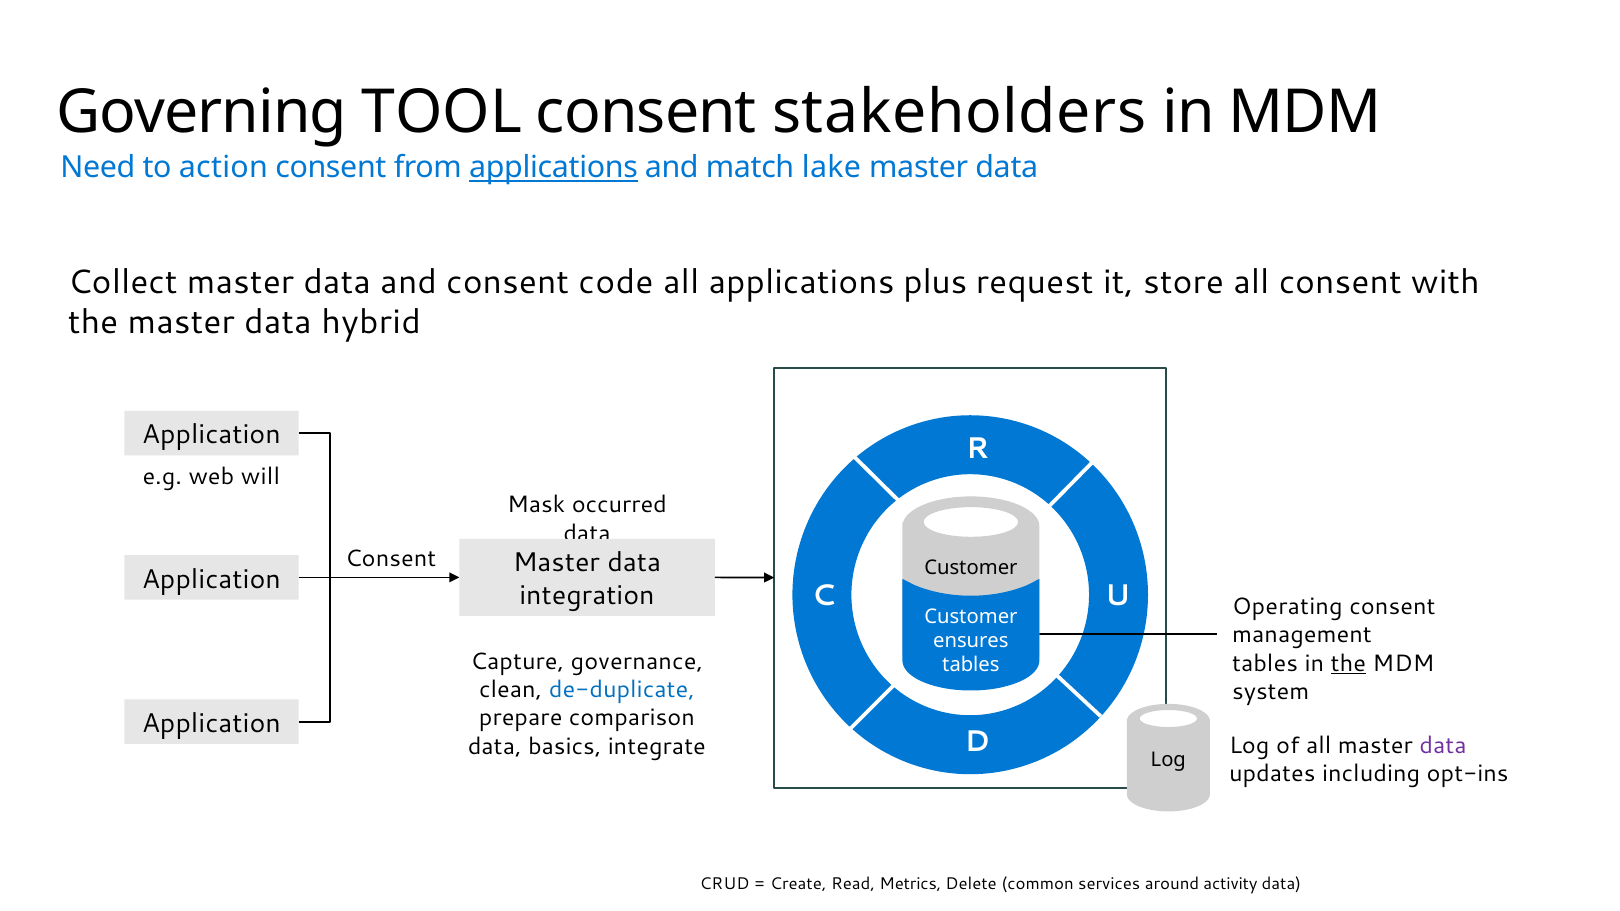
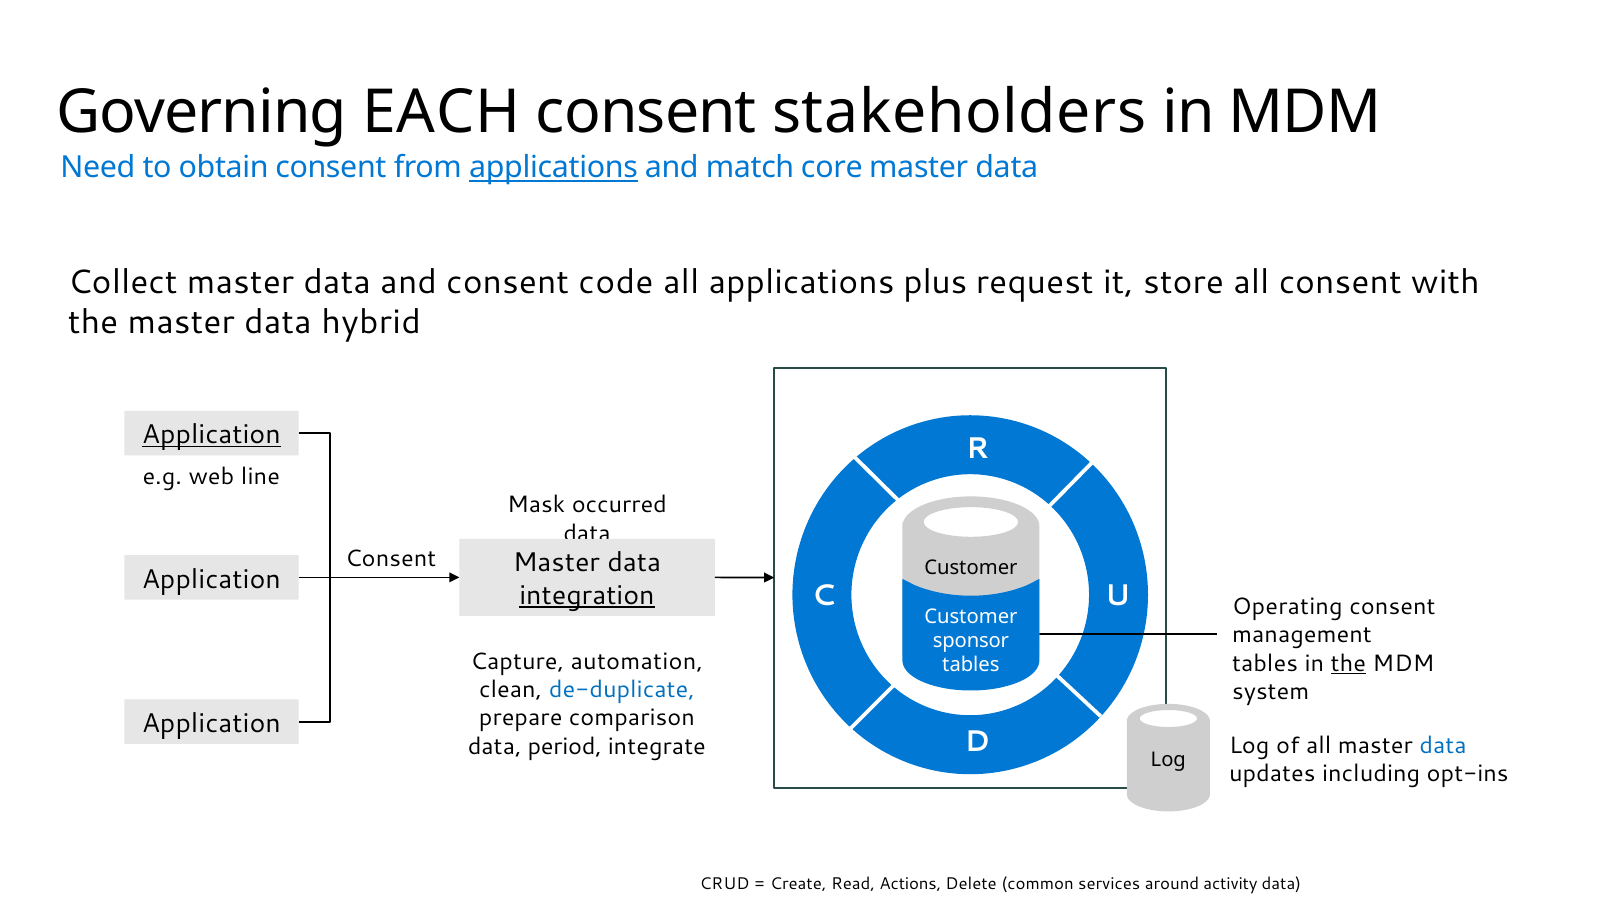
TOOL: TOOL -> EACH
action: action -> obtain
lake: lake -> core
Application at (211, 435) underline: none -> present
will: will -> line
integration underline: none -> present
ensures: ensures -> sponsor
governance: governance -> automation
data at (1443, 745) colour: purple -> blue
basics: basics -> period
Metrics: Metrics -> Actions
